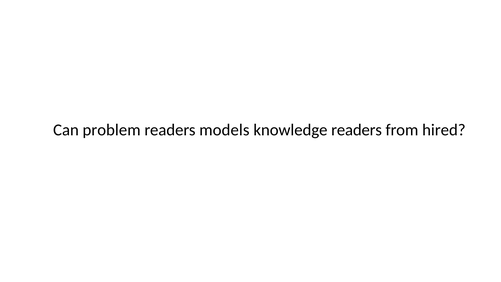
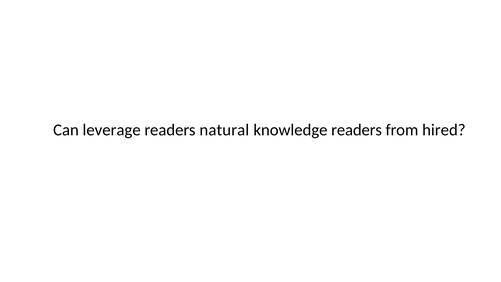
problem: problem -> leverage
models: models -> natural
